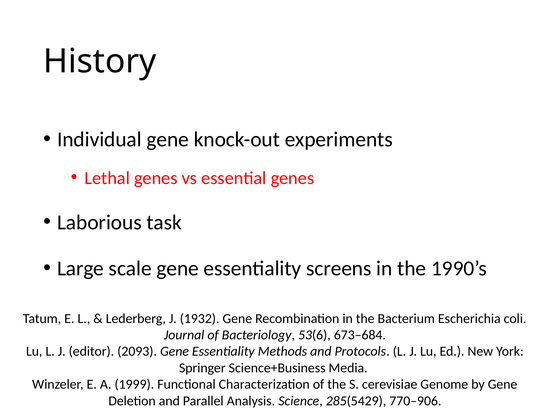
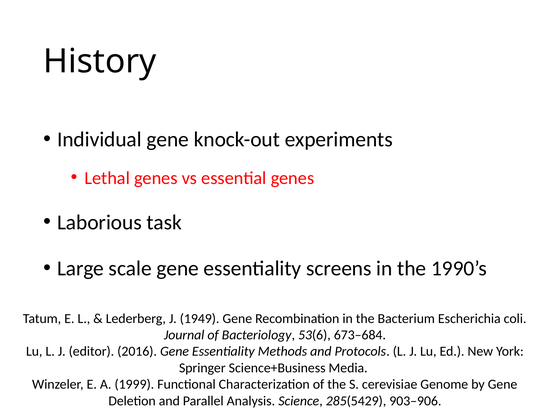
1932: 1932 -> 1949
2093: 2093 -> 2016
770–906: 770–906 -> 903–906
